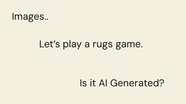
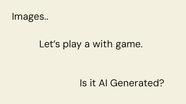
rugs: rugs -> with
